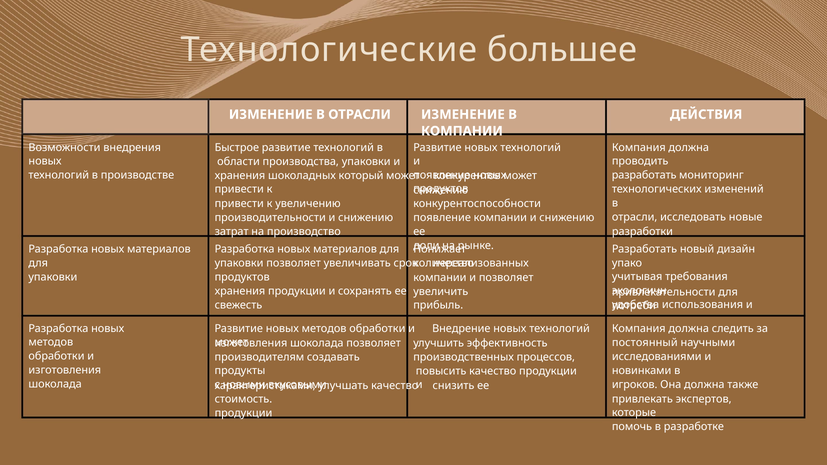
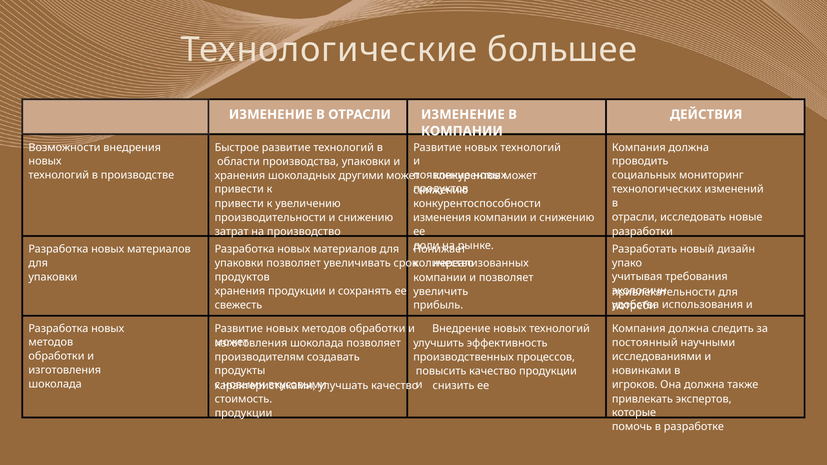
разработать at (644, 175): разработать -> социальных
который: который -> другими
появление at (442, 218): появление -> изменения
